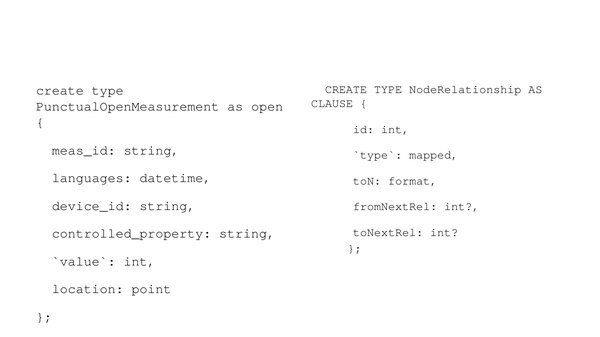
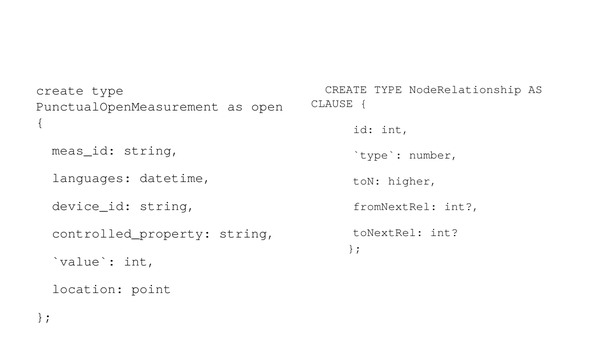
mapped: mapped -> number
format: format -> higher
